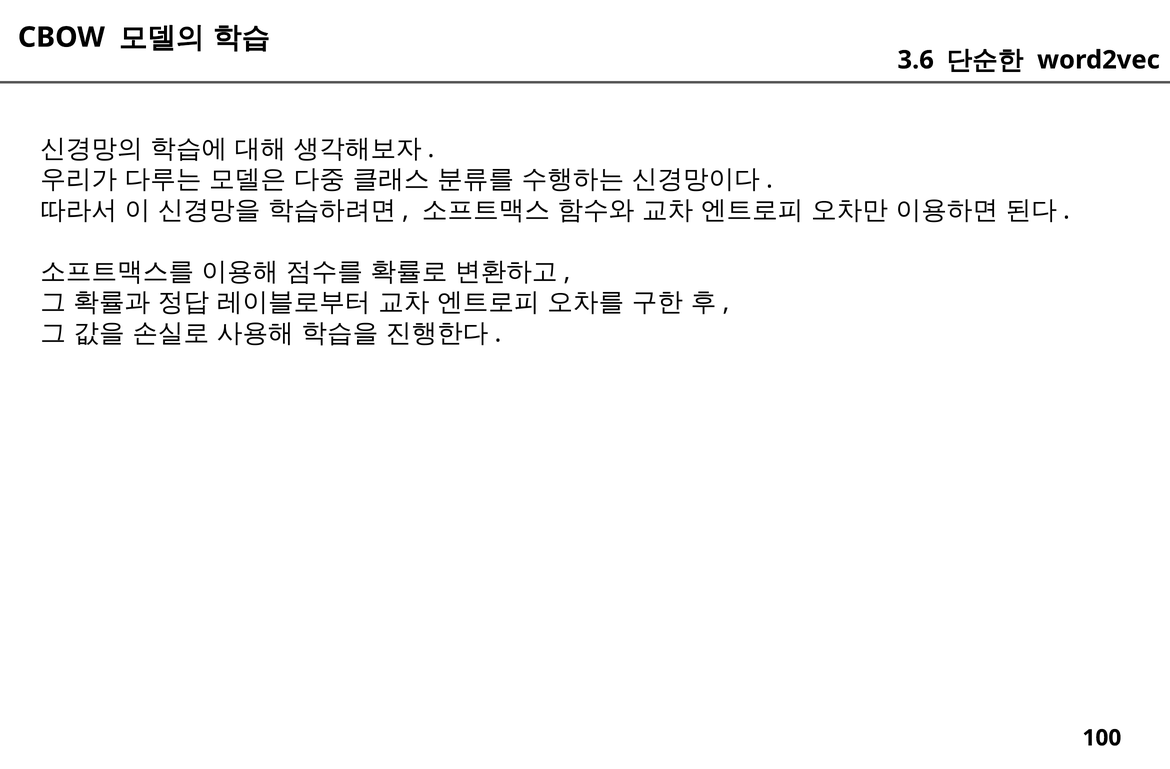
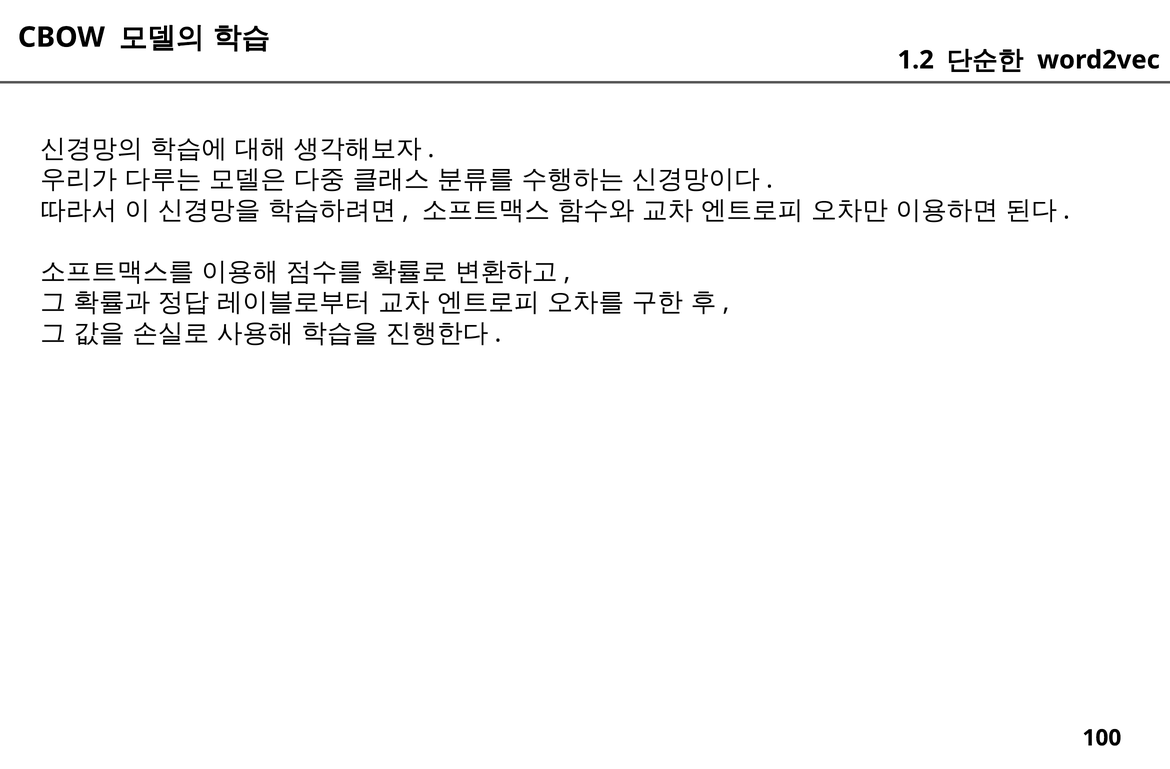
3.6: 3.6 -> 1.2
